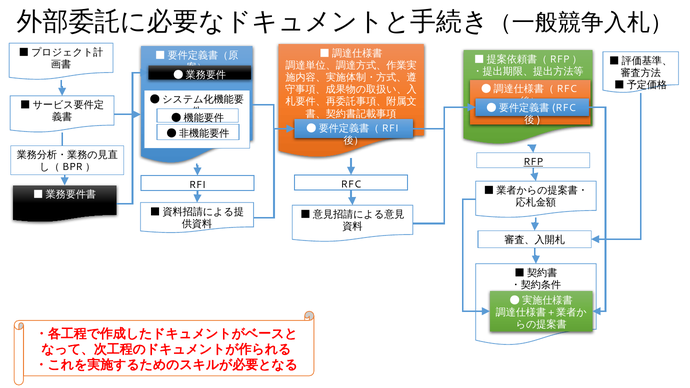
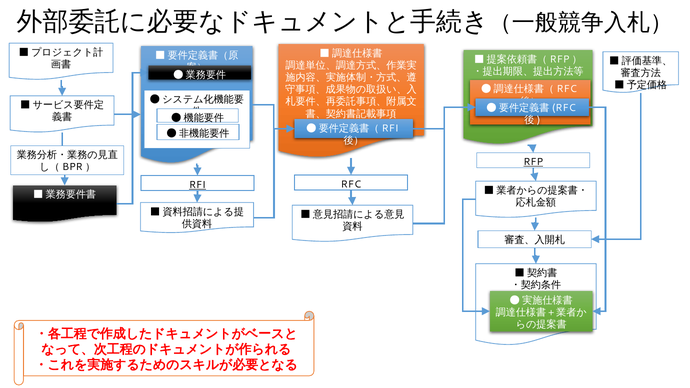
RFI underline: none -> present
